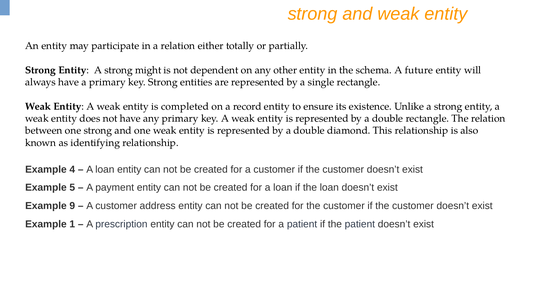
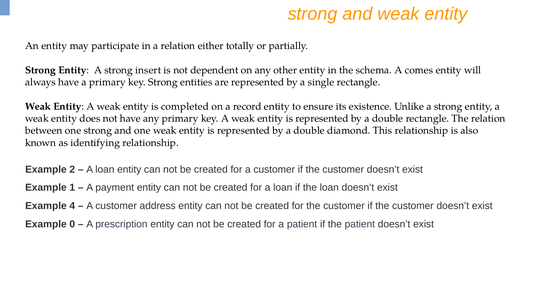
might: might -> insert
future: future -> comes
4: 4 -> 2
5: 5 -> 1
9: 9 -> 4
1: 1 -> 0
